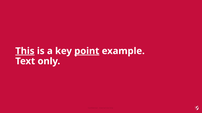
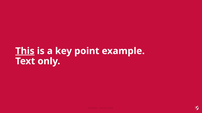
point underline: present -> none
